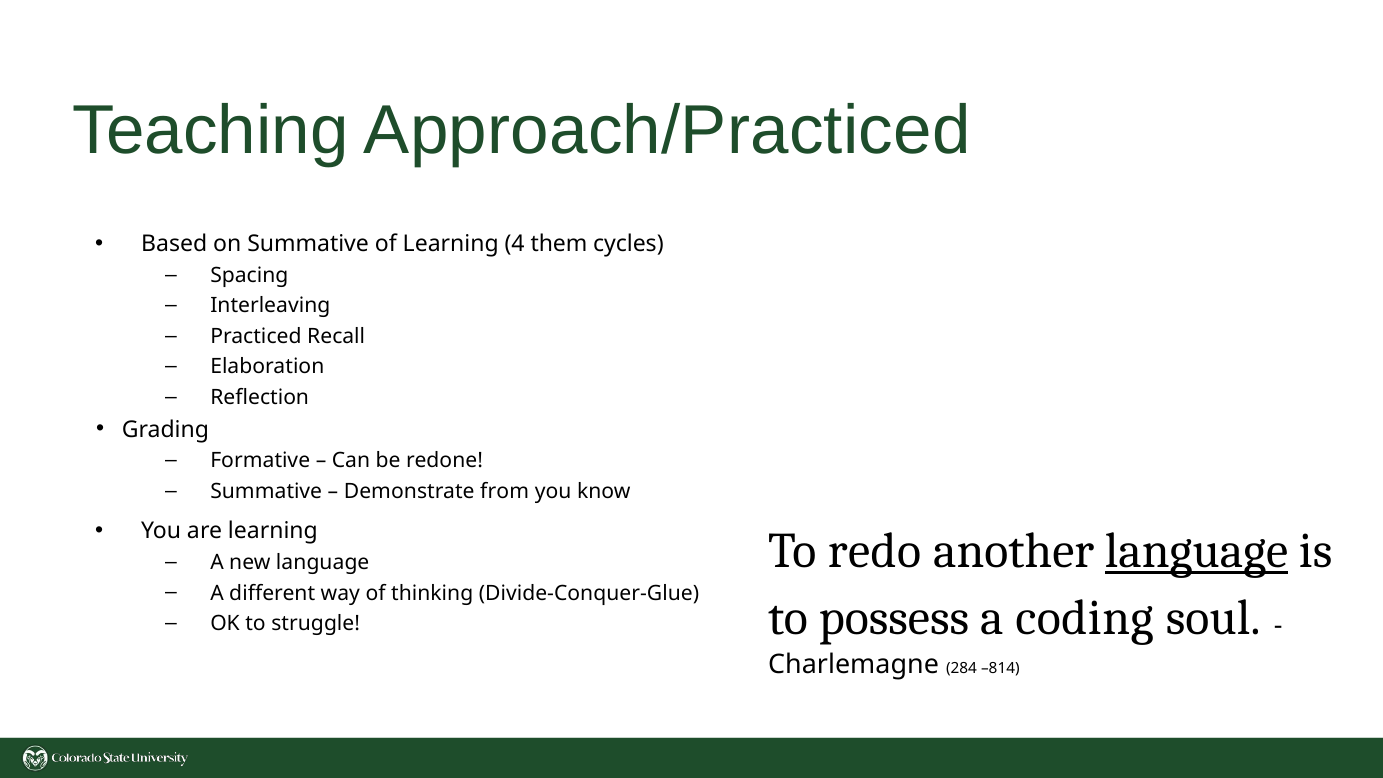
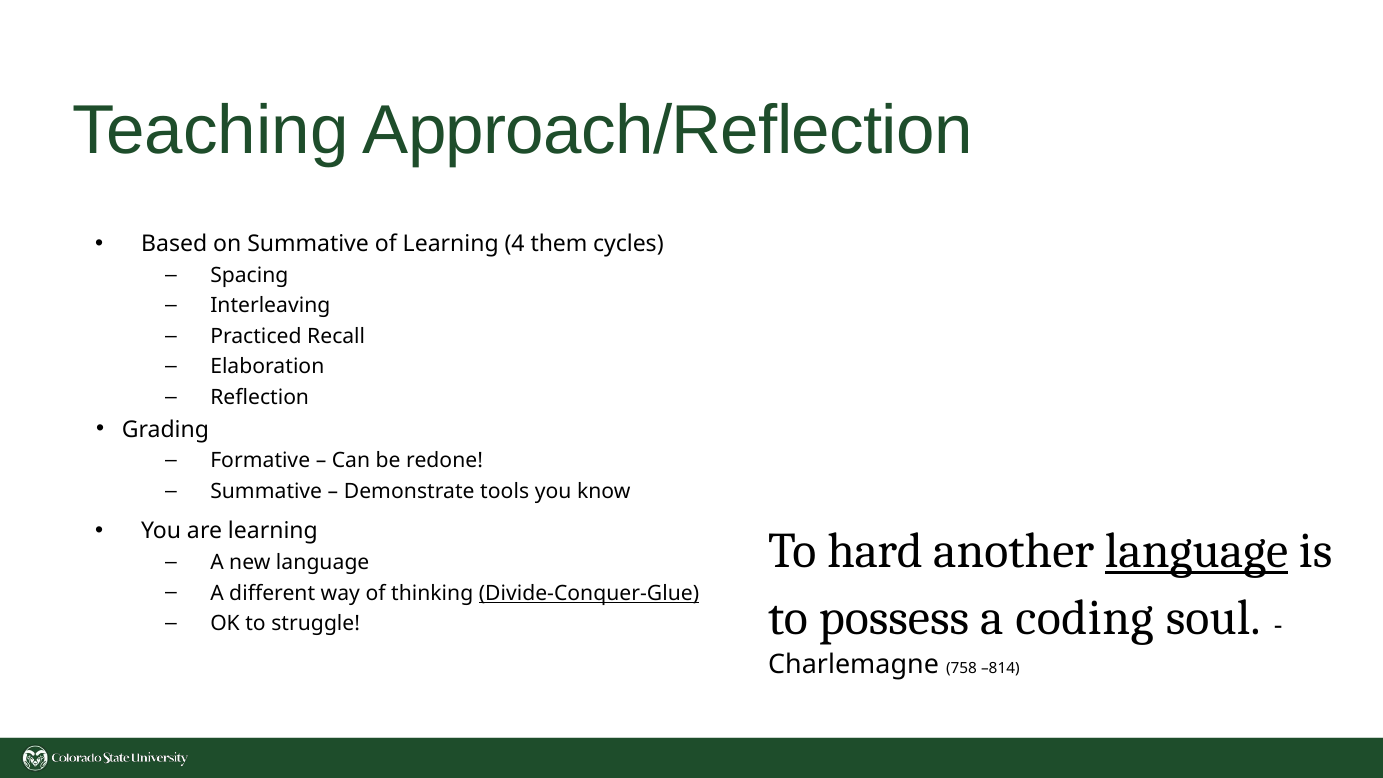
Approach/Practiced: Approach/Practiced -> Approach/Reflection
from: from -> tools
redo: redo -> hard
Divide-Conquer-Glue underline: none -> present
284: 284 -> 758
